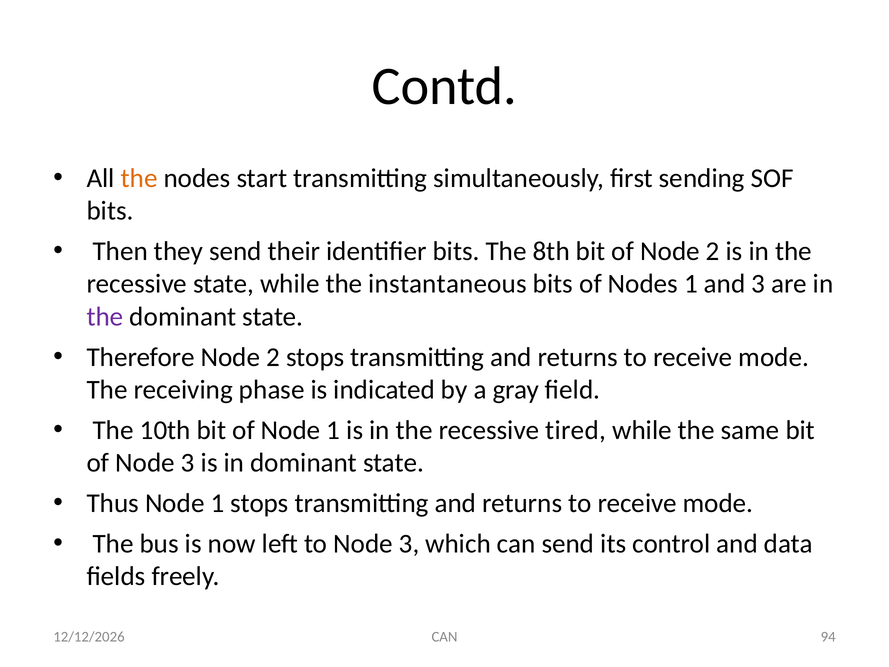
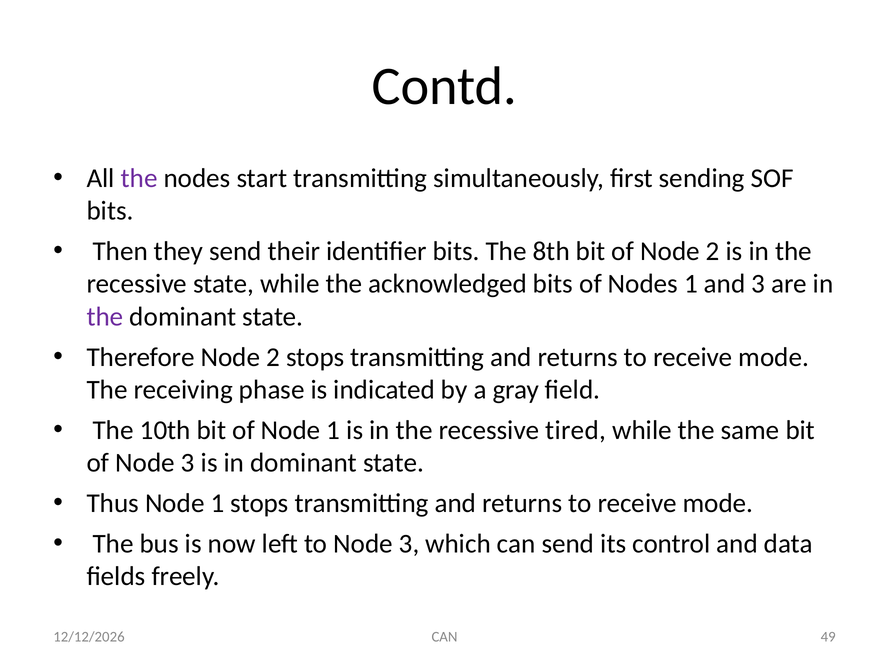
the at (139, 178) colour: orange -> purple
instantaneous: instantaneous -> acknowledged
94: 94 -> 49
